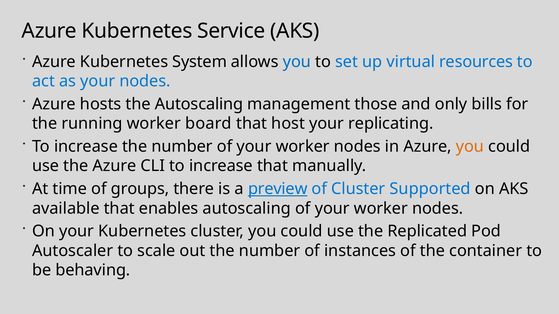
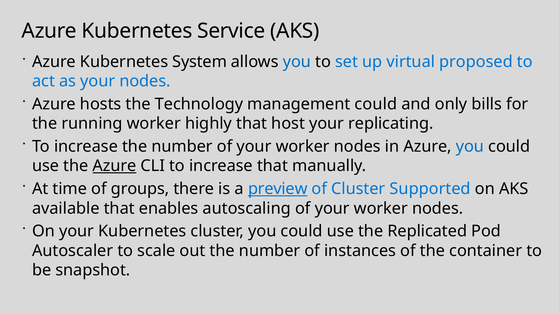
resources: resources -> proposed
the Autoscaling: Autoscaling -> Technology
management those: those -> could
board: board -> highly
you at (470, 147) colour: orange -> blue
Azure at (115, 166) underline: none -> present
behaving: behaving -> snapshot
